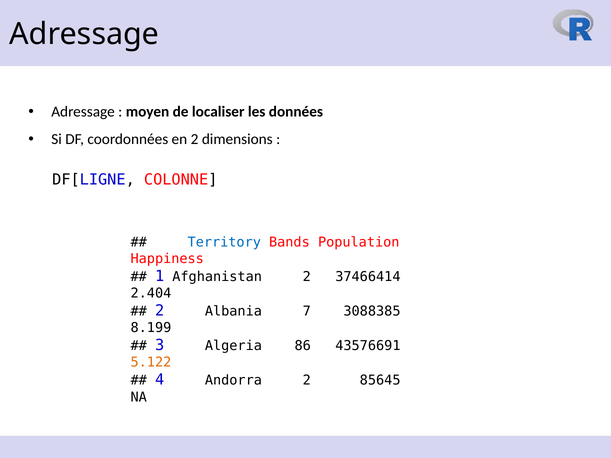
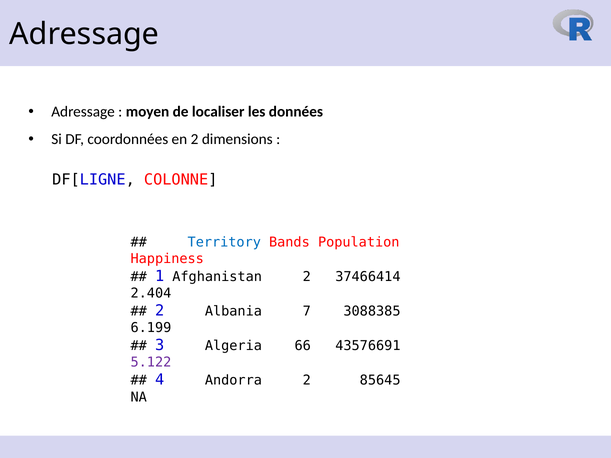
8.199: 8.199 -> 6.199
86: 86 -> 66
5.122 colour: orange -> purple
